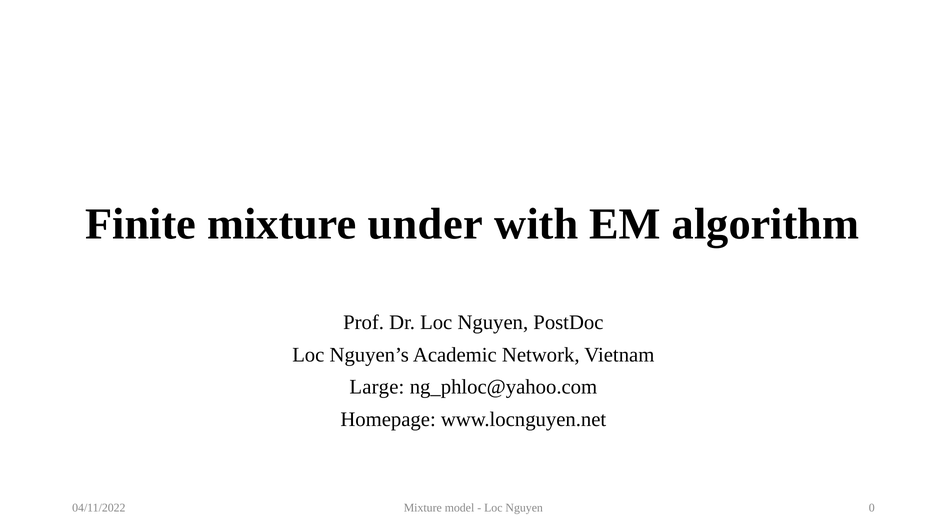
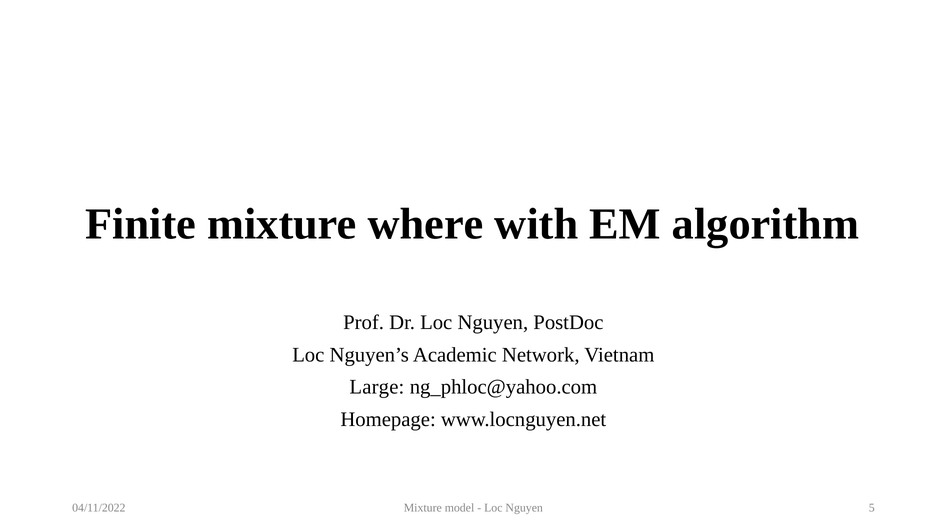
under: under -> where
0: 0 -> 5
